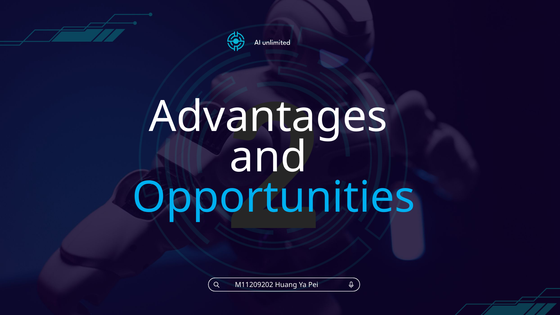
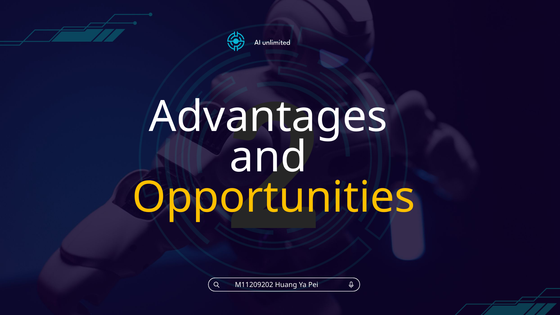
Opportunities colour: light blue -> yellow
